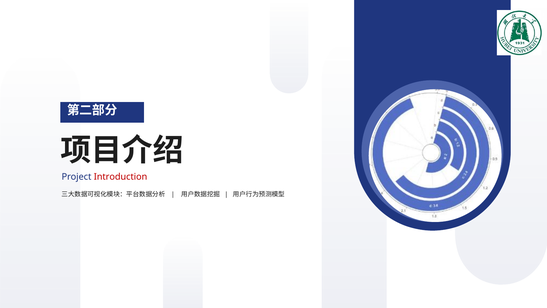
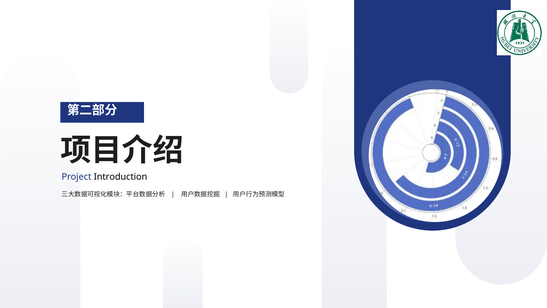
Introduction colour: red -> black
